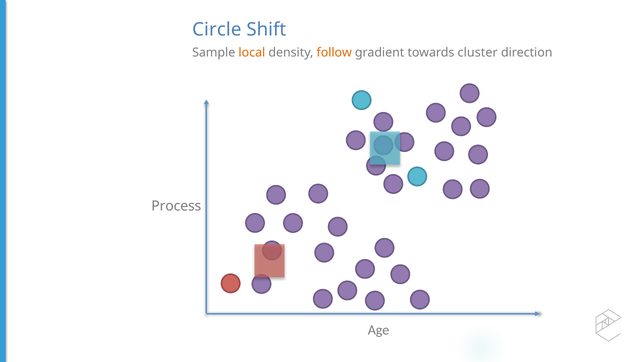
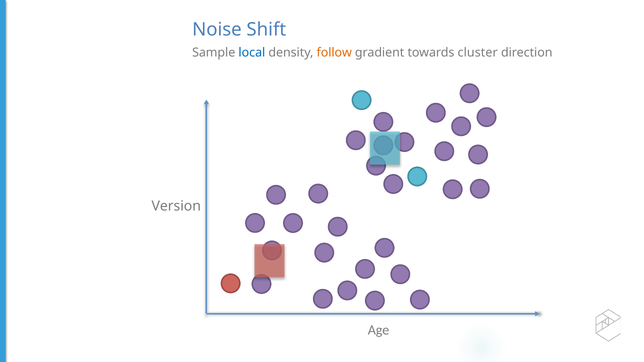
Circle: Circle -> Noise
local colour: orange -> blue
Process: Process -> Version
